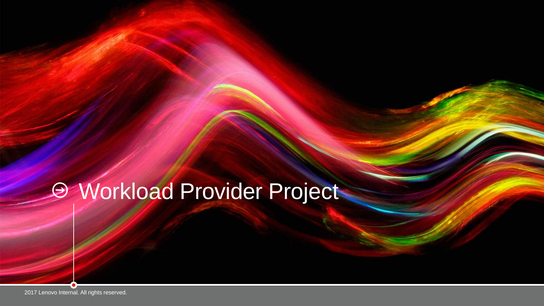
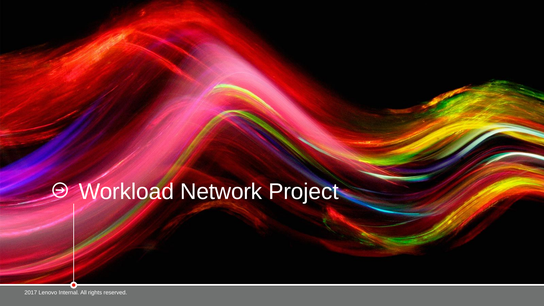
Provider: Provider -> Network
